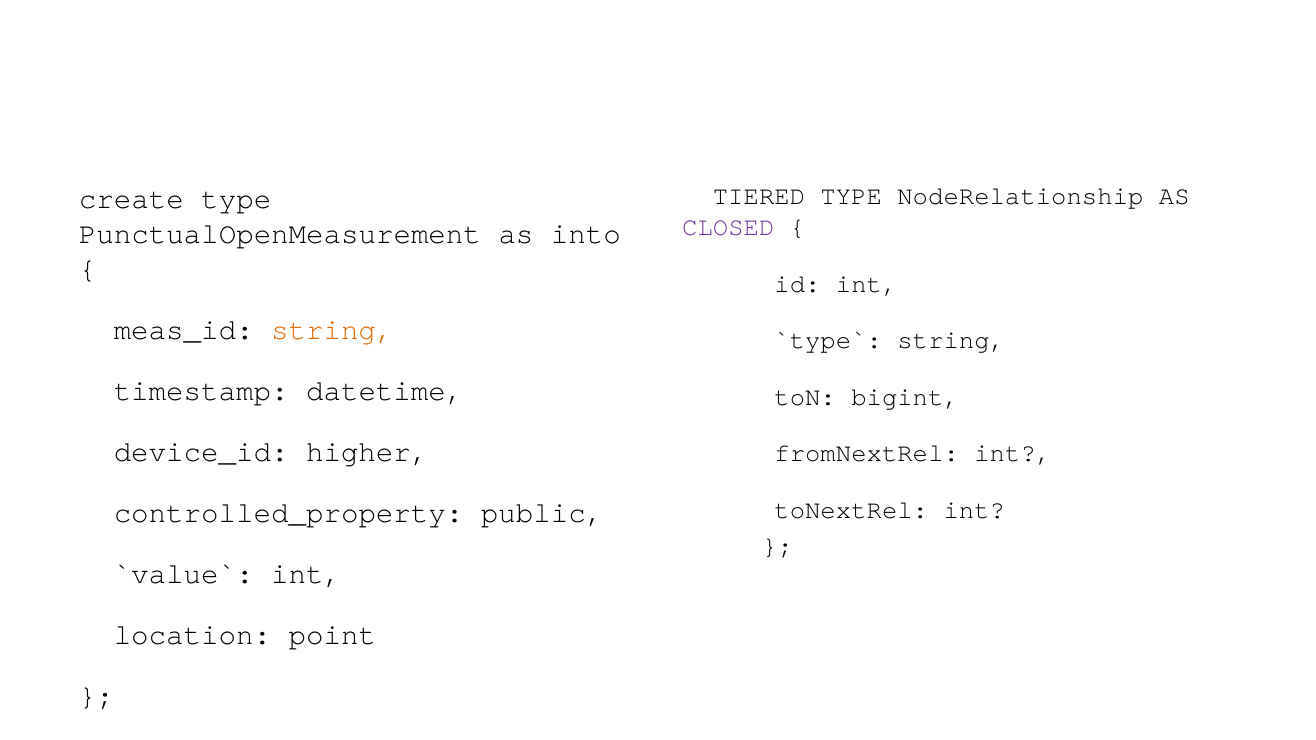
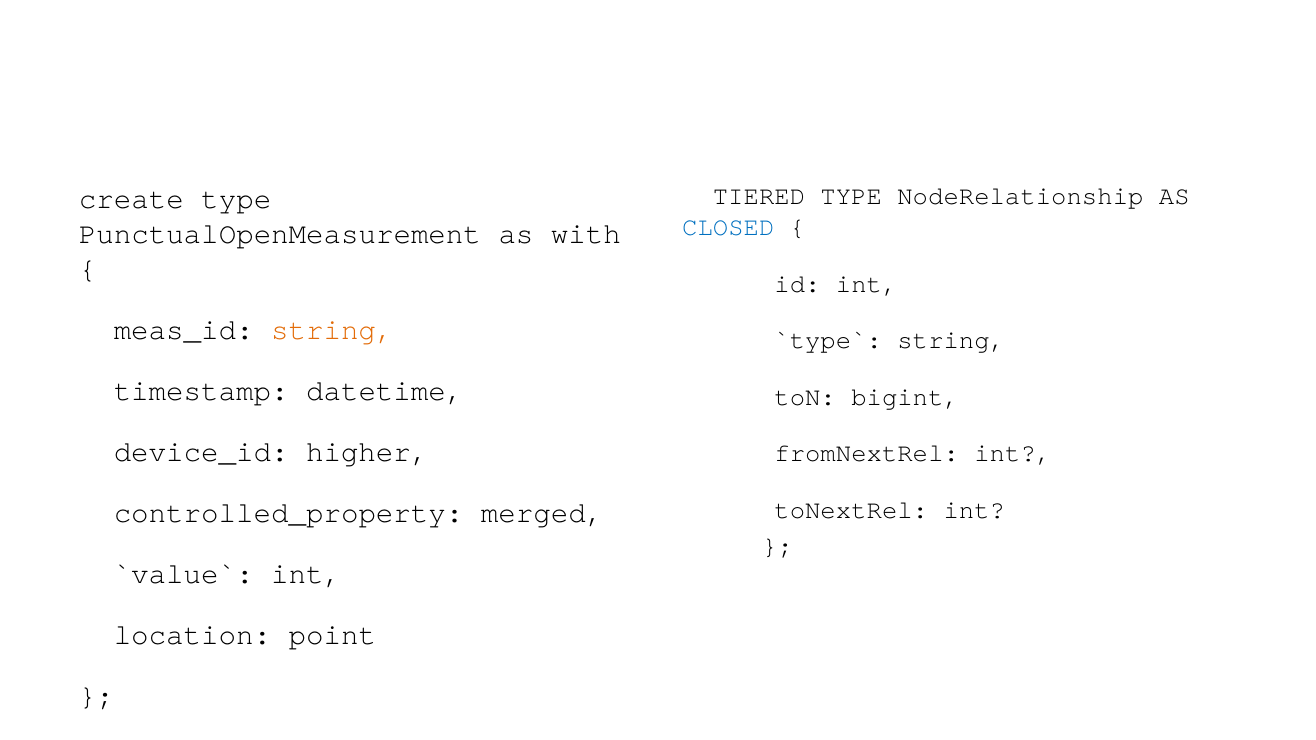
CLOSED colour: purple -> blue
into: into -> with
public: public -> merged
